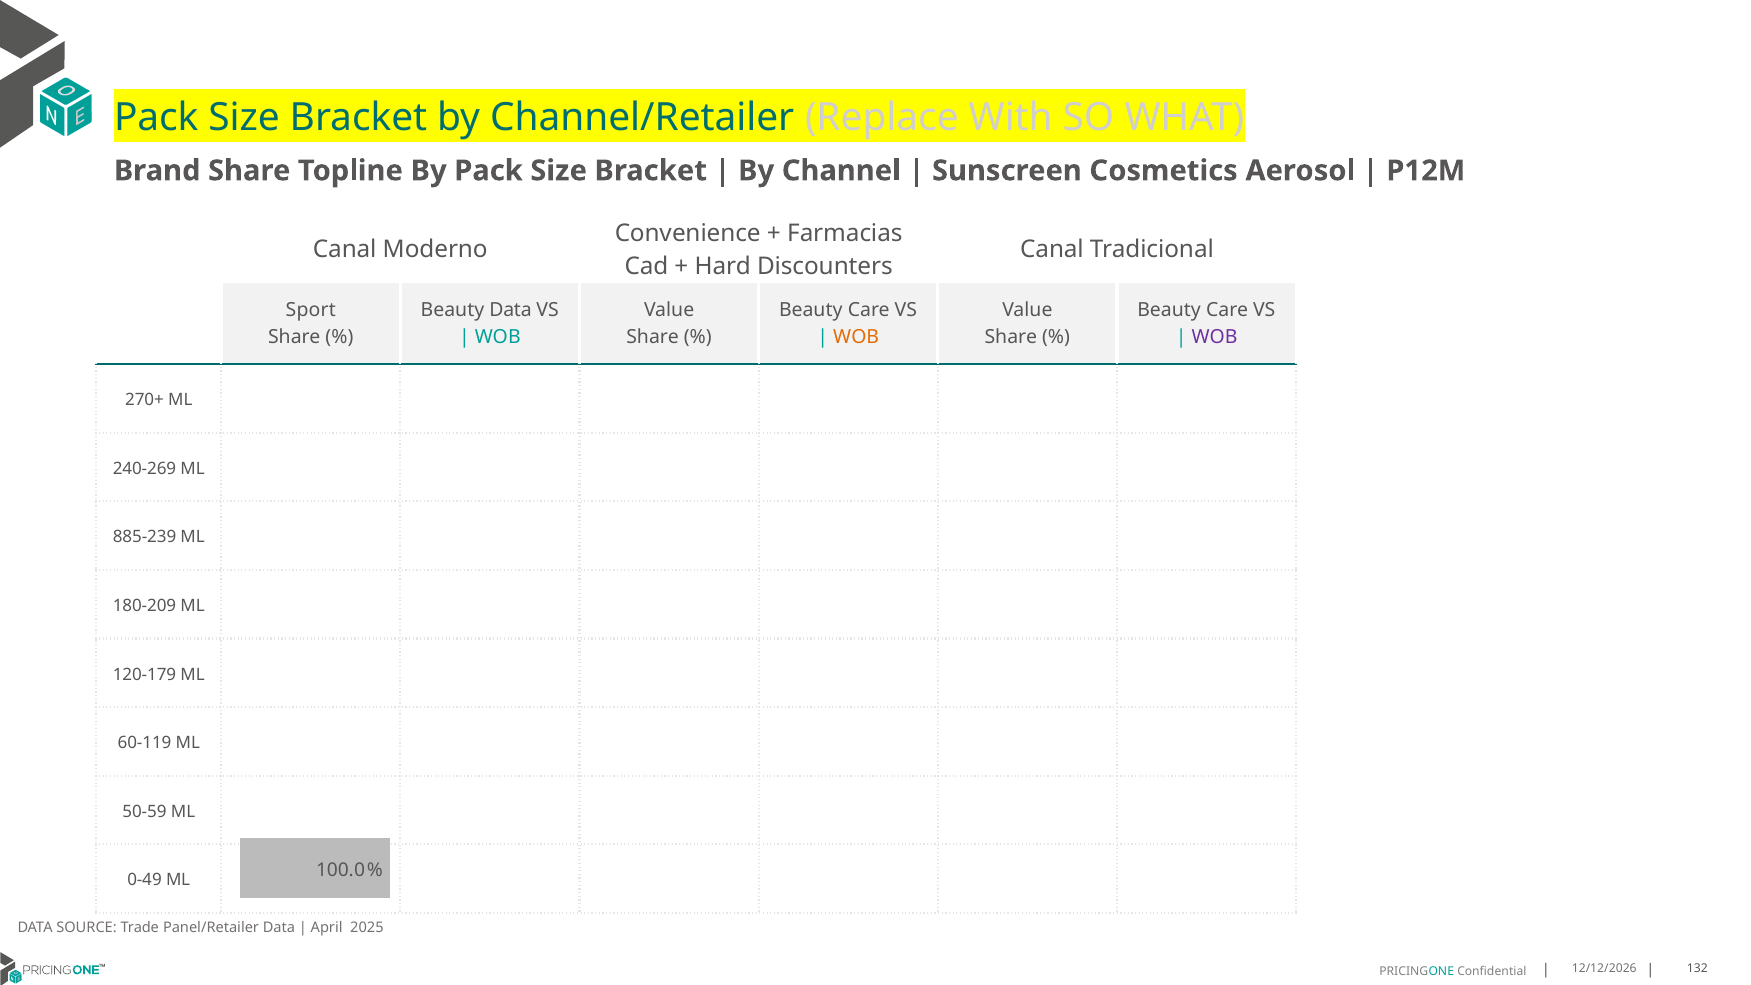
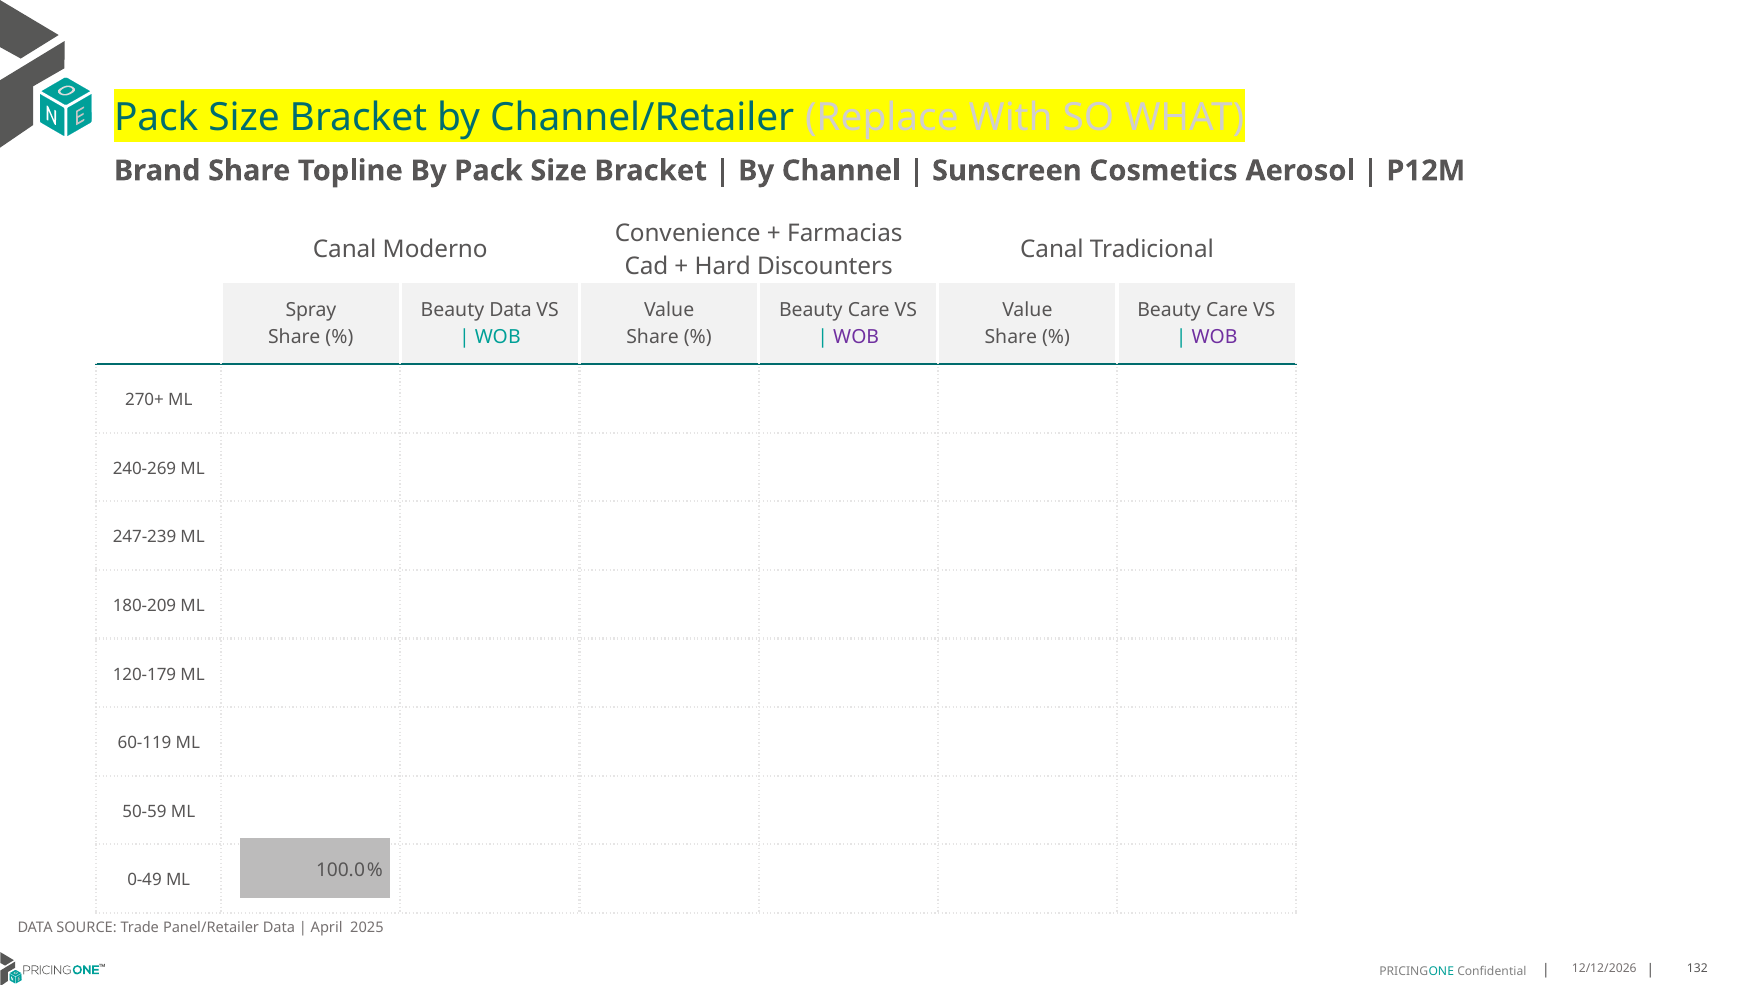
Sport: Sport -> Spray
WOB at (856, 337) colour: orange -> purple
885-239: 885-239 -> 247-239
